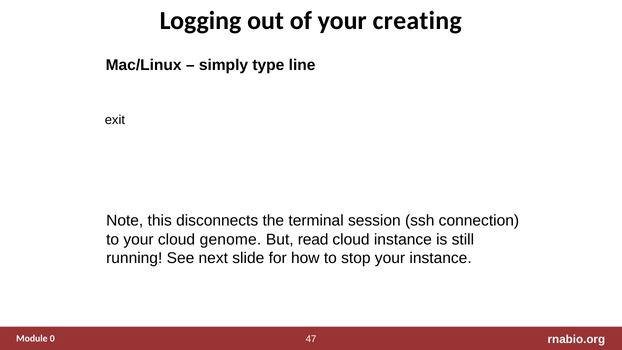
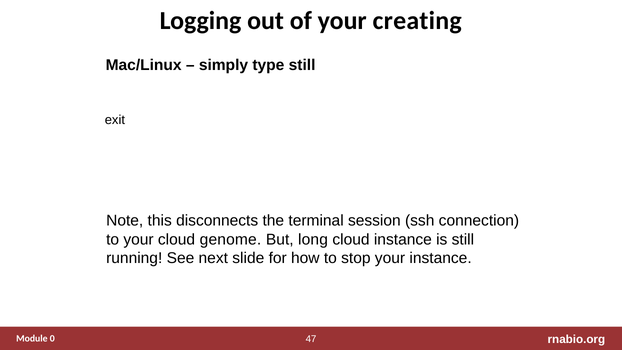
type line: line -> still
read: read -> long
